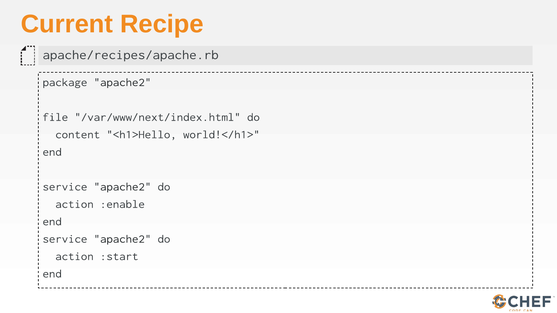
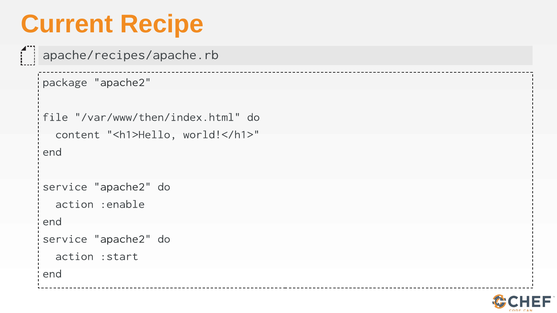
/var/www/next/index.html: /var/www/next/index.html -> /var/www/then/index.html
